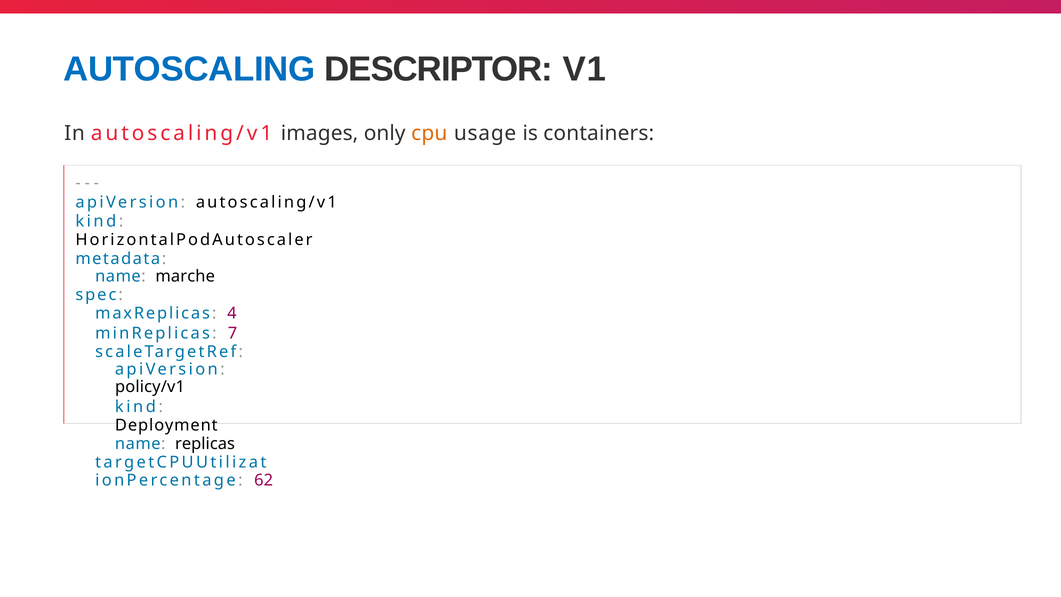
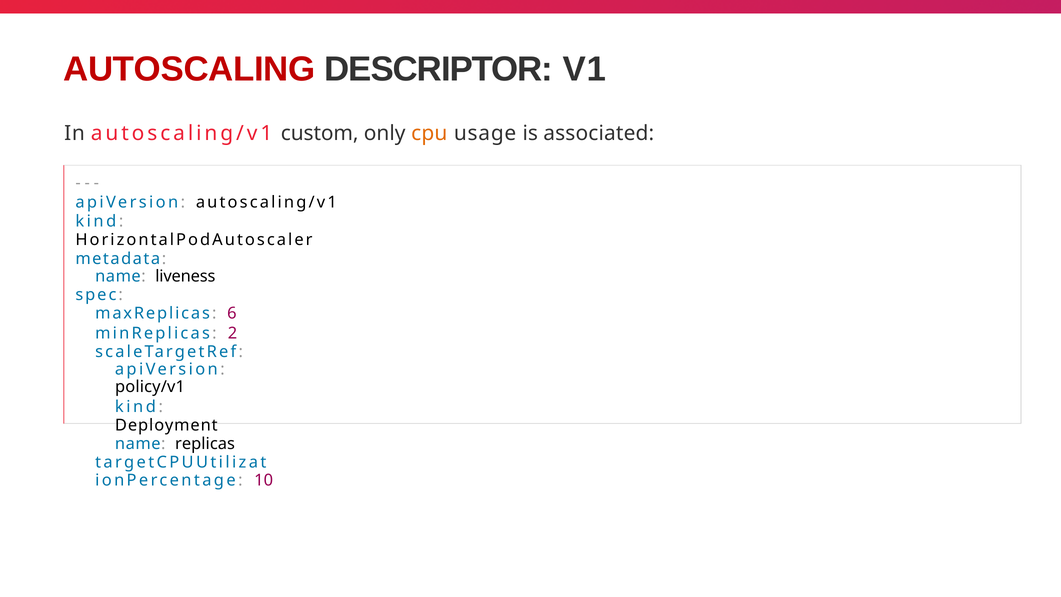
AUTOSCALING colour: blue -> red
images: images -> custom
containers: containers -> associated
marche: marche -> liveness
4: 4 -> 6
7: 7 -> 2
62: 62 -> 10
